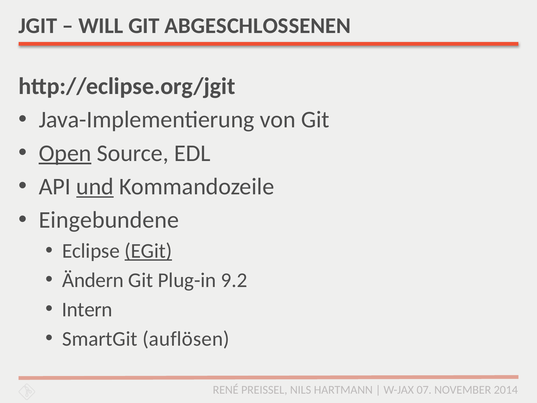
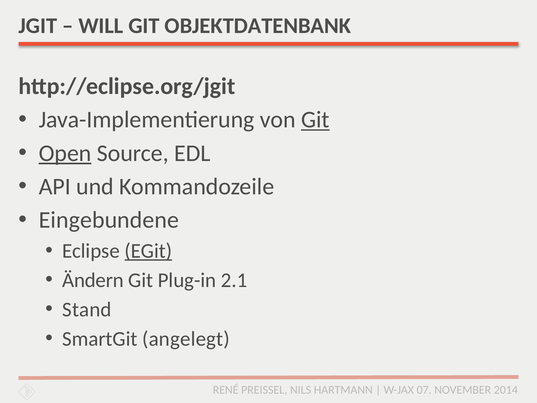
ABGESCHLOSSENEN: ABGESCHLOSSENEN -> OBJEKTDATENBANK
Git at (315, 120) underline: none -> present
und underline: present -> none
9.2: 9.2 -> 2.1
Intern: Intern -> Stand
auflösen: auflösen -> angelegt
